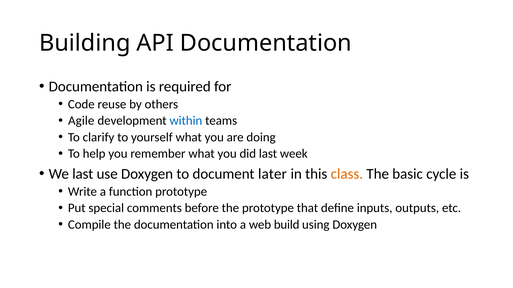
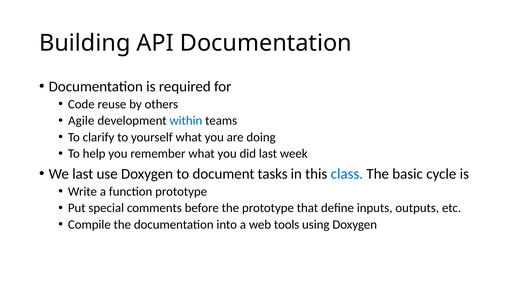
later: later -> tasks
class colour: orange -> blue
build: build -> tools
